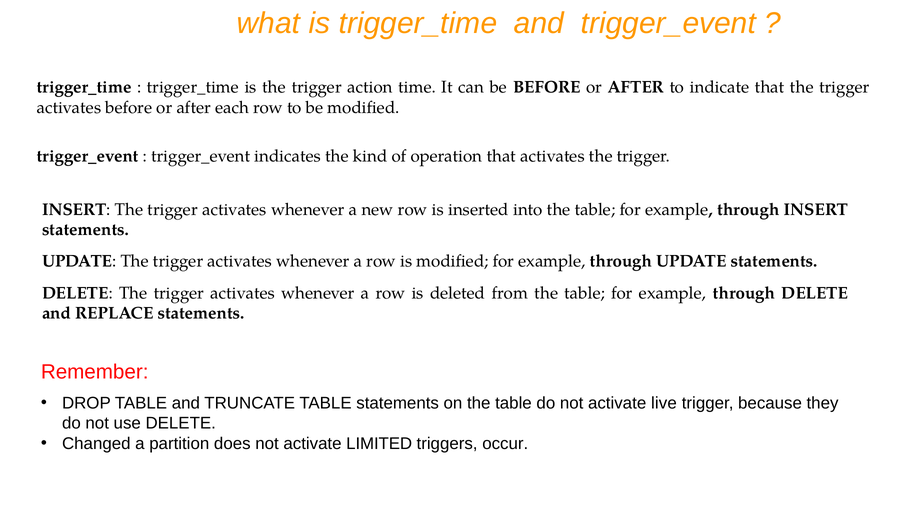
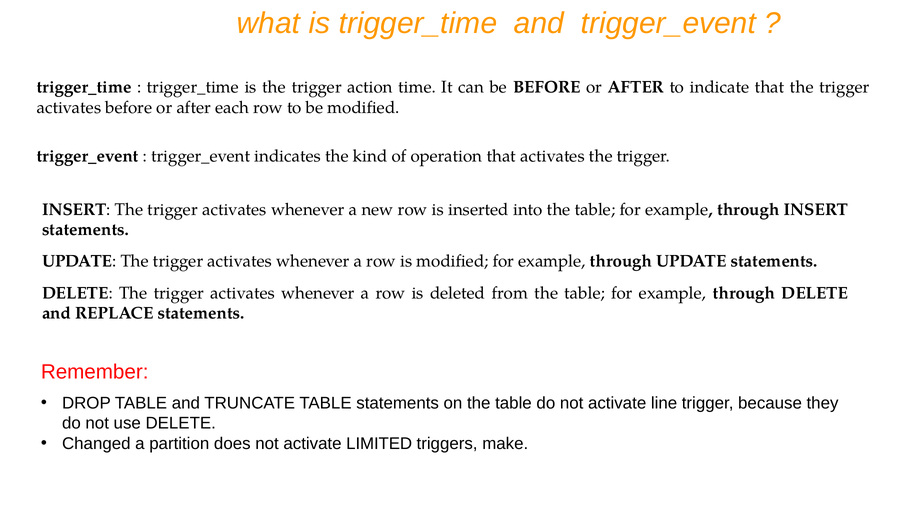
live: live -> line
occur: occur -> make
